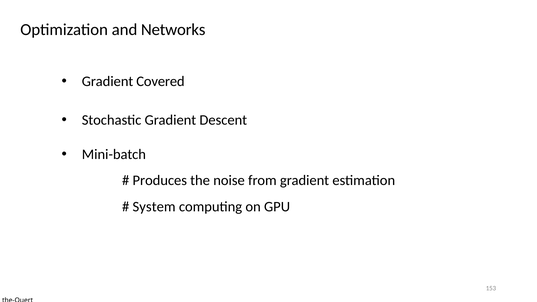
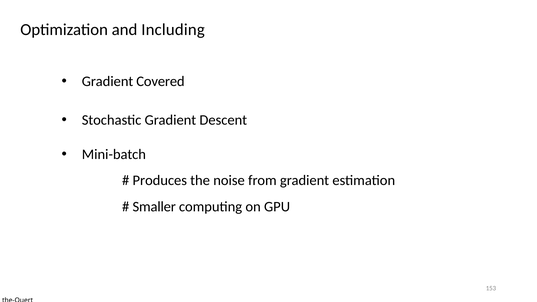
Networks: Networks -> Including
System: System -> Smaller
